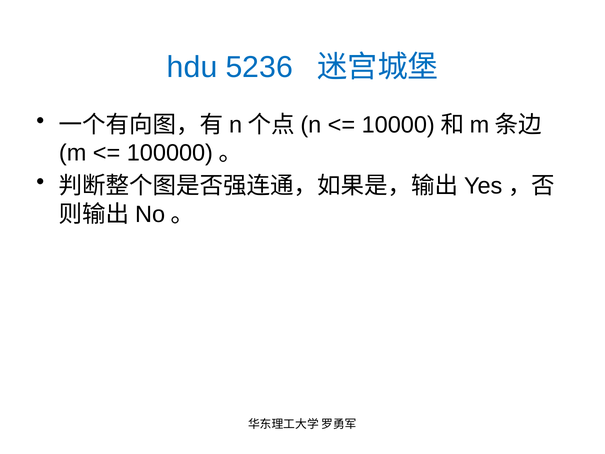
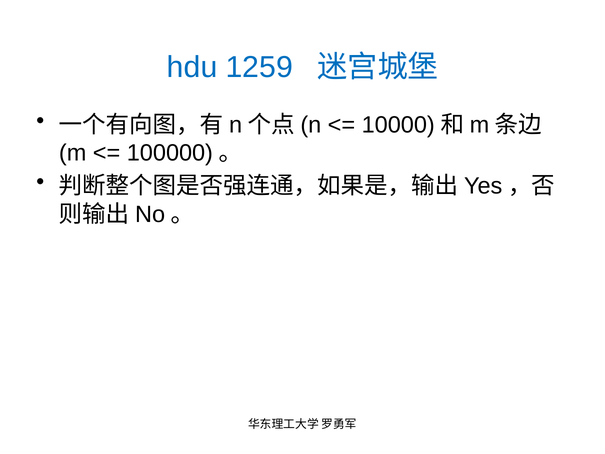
5236: 5236 -> 1259
